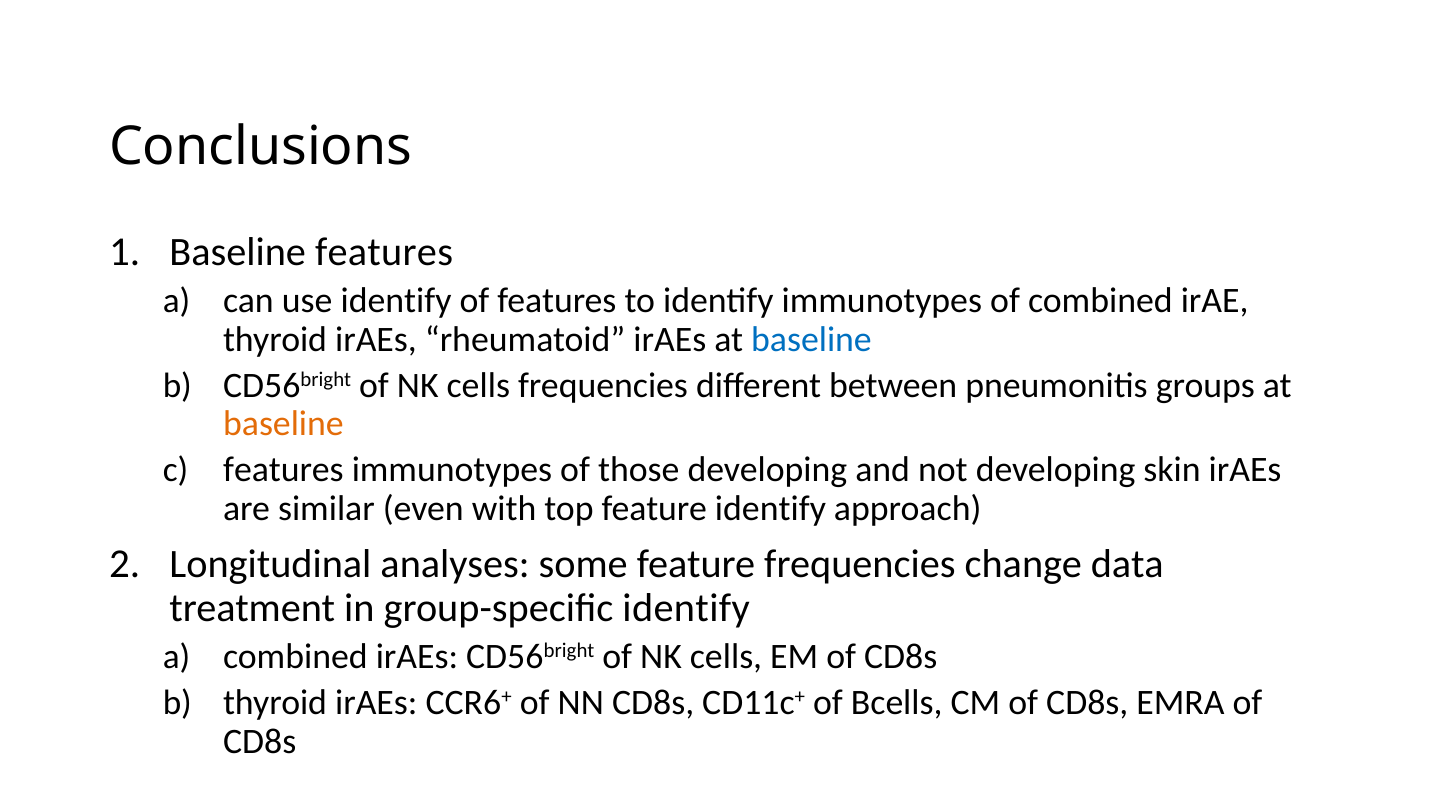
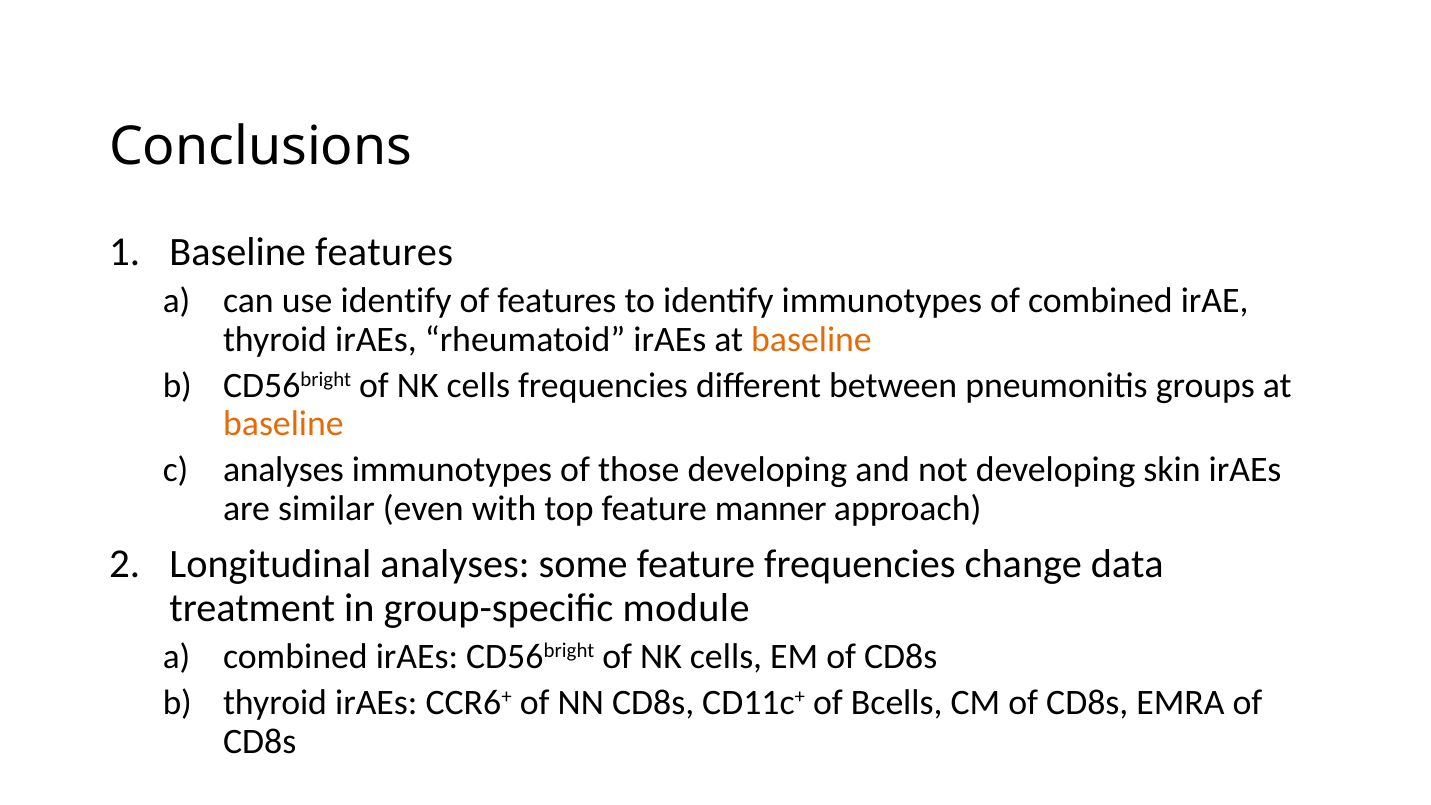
baseline at (811, 339) colour: blue -> orange
features at (283, 470): features -> analyses
feature identify: identify -> manner
group-specific identify: identify -> module
